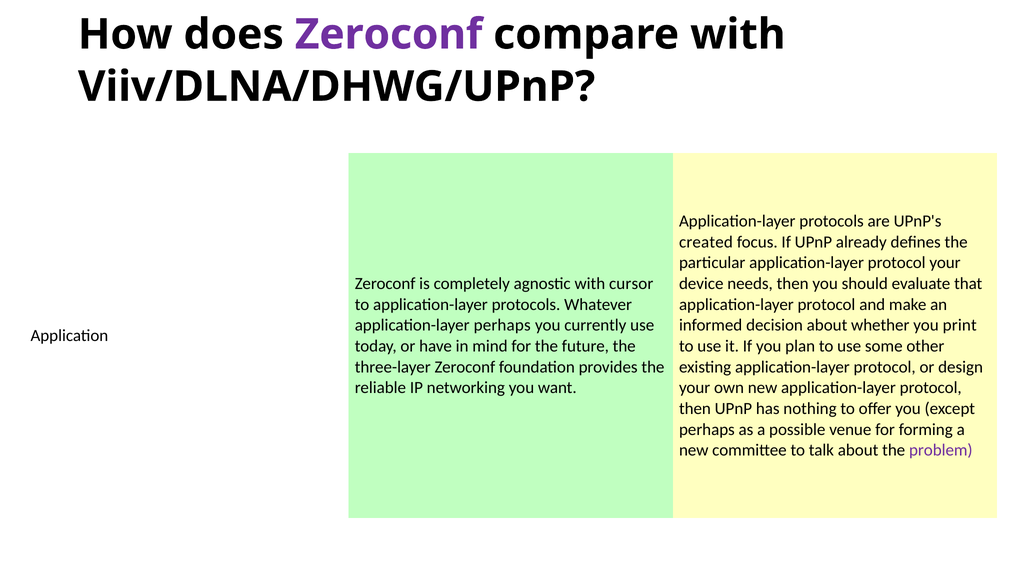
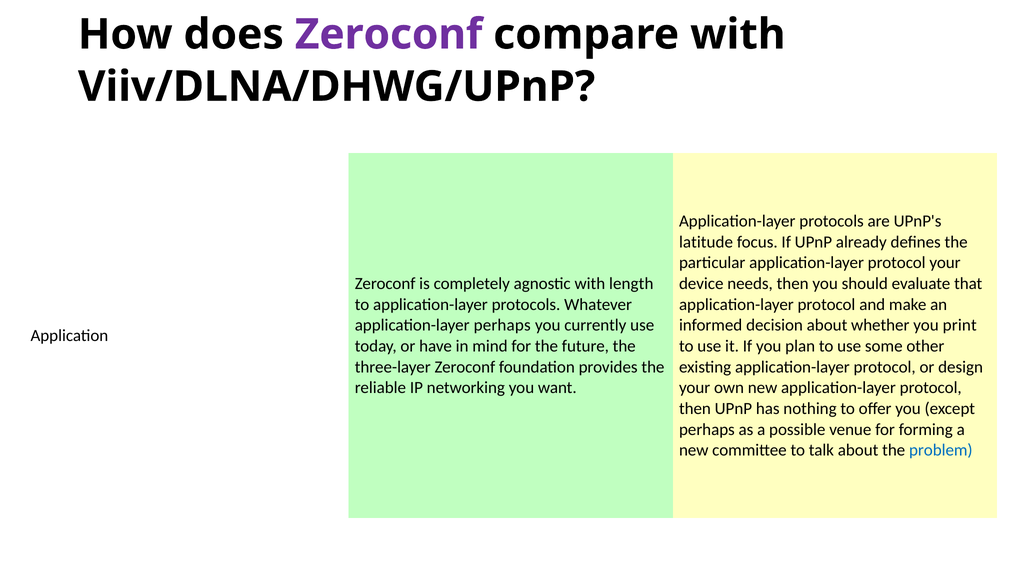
created: created -> latitude
cursor: cursor -> length
problem colour: purple -> blue
